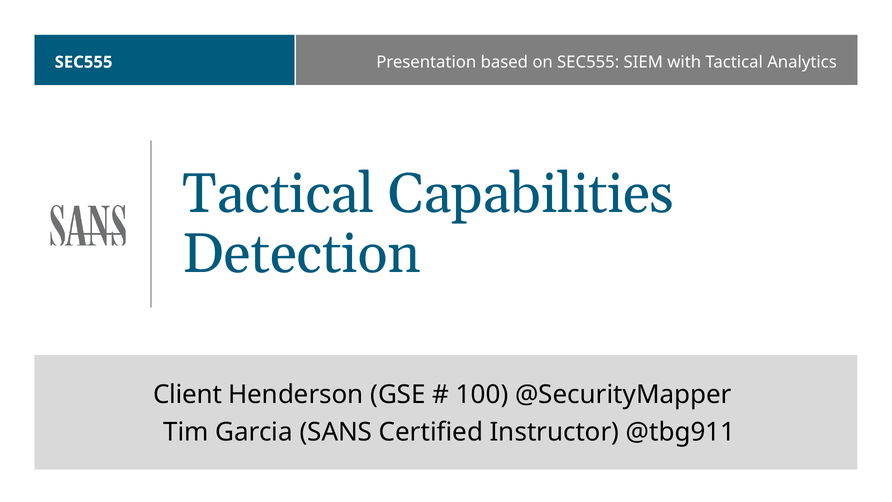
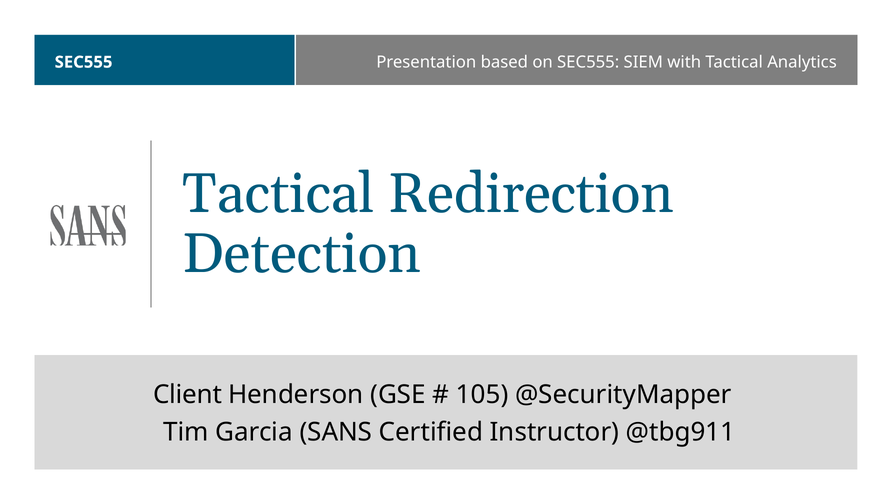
Capabilities: Capabilities -> Redirection
100: 100 -> 105
